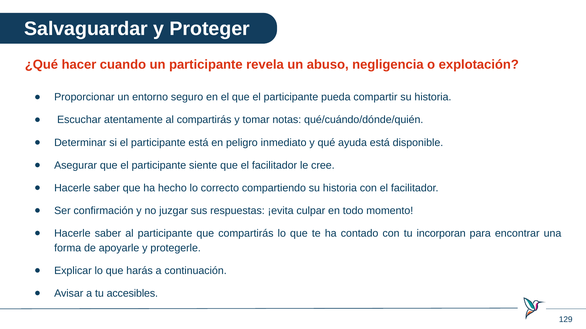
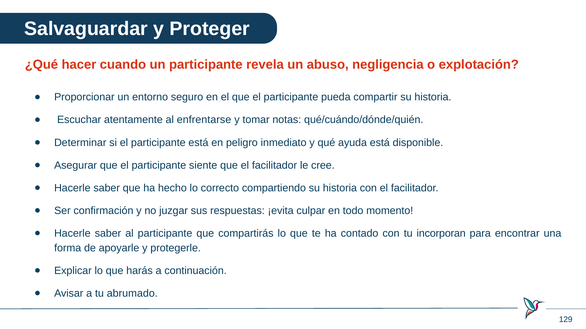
al compartirás: compartirás -> enfrentarse
accesibles: accesibles -> abrumado
